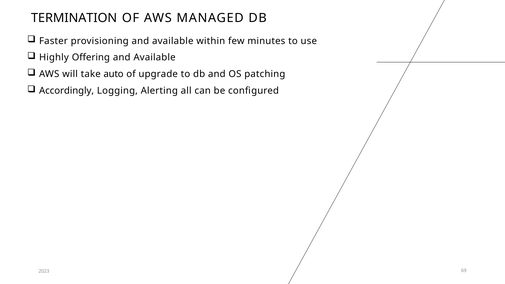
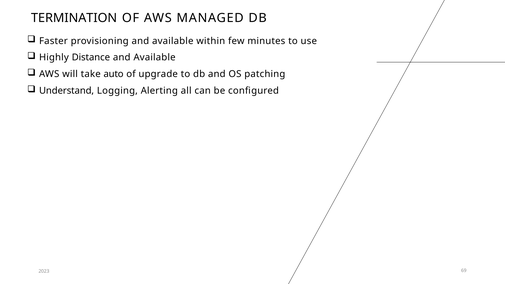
Offering: Offering -> Distance
Accordingly: Accordingly -> Understand
